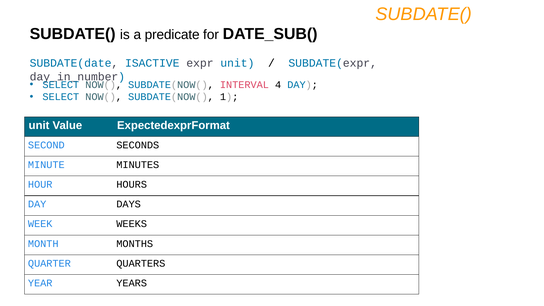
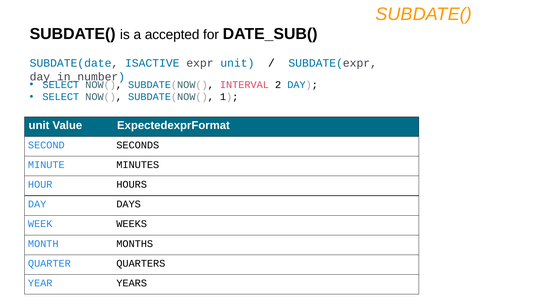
predicate: predicate -> accepted
4: 4 -> 2
